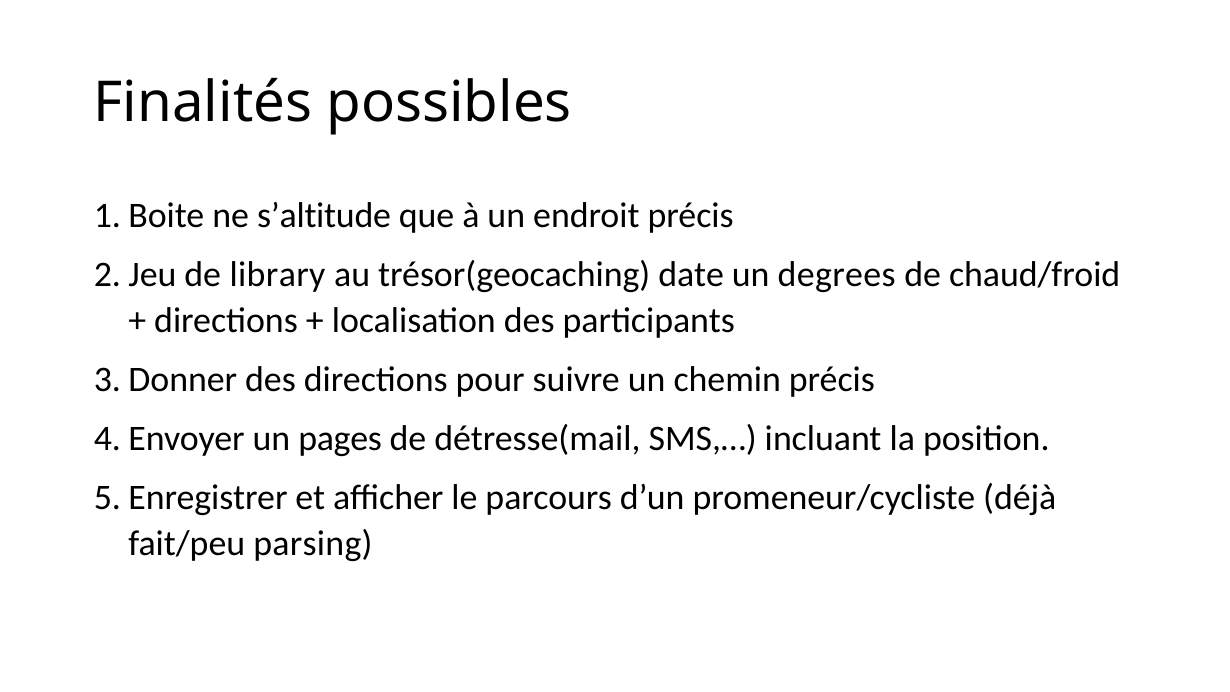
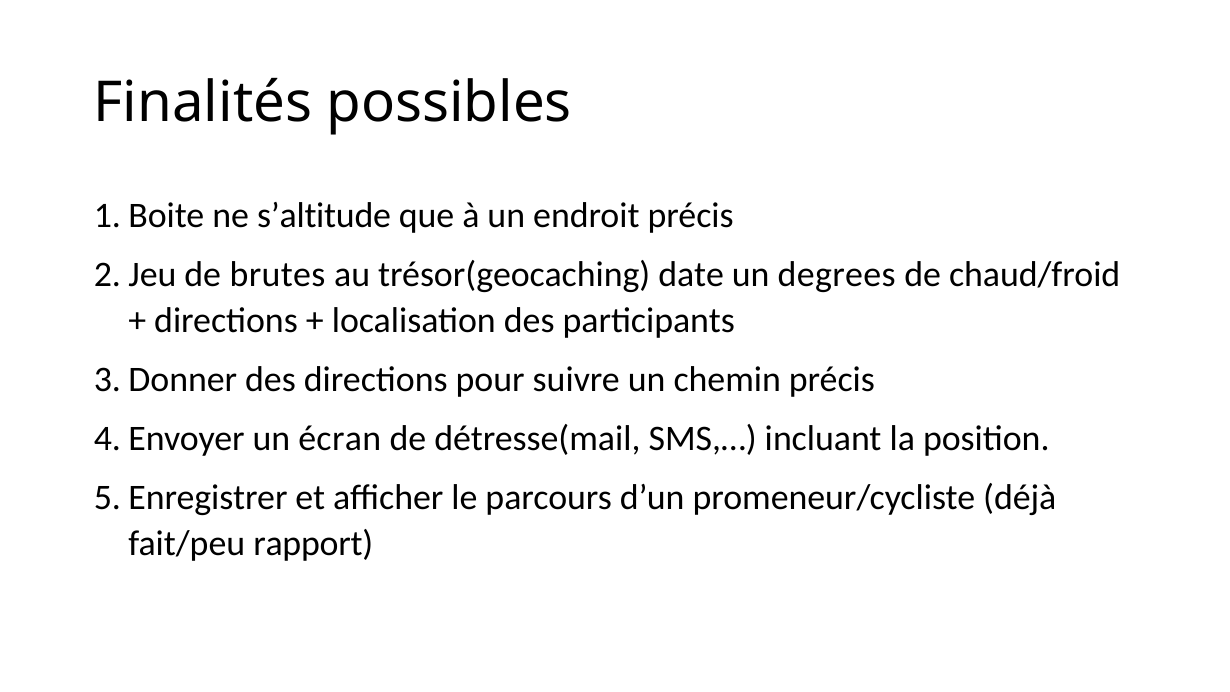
library: library -> brutes
pages: pages -> écran
parsing: parsing -> rapport
